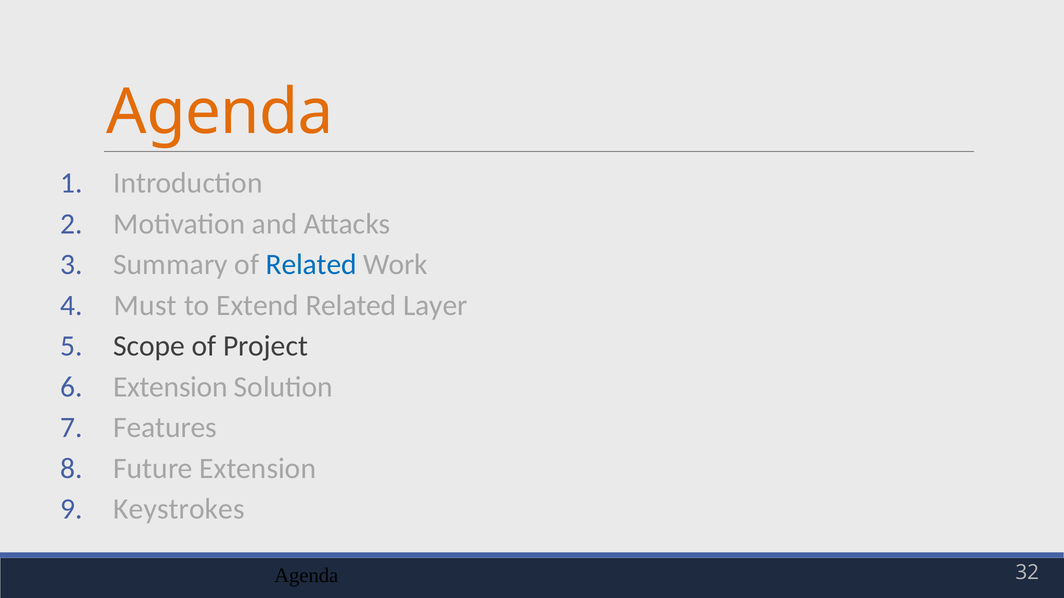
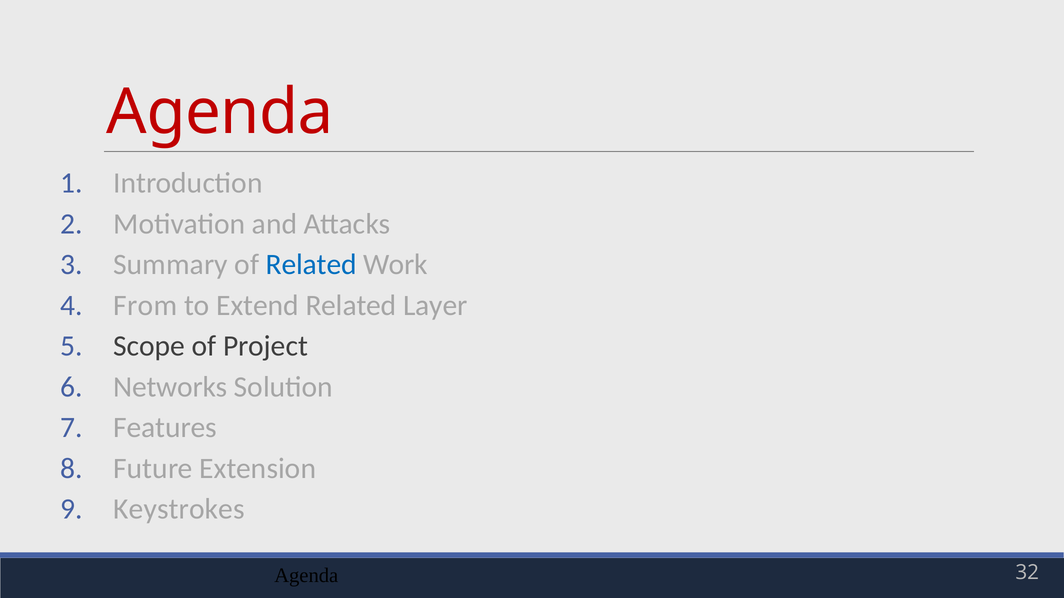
Agenda at (220, 112) colour: orange -> red
Must: Must -> From
Extension at (170, 387): Extension -> Networks
